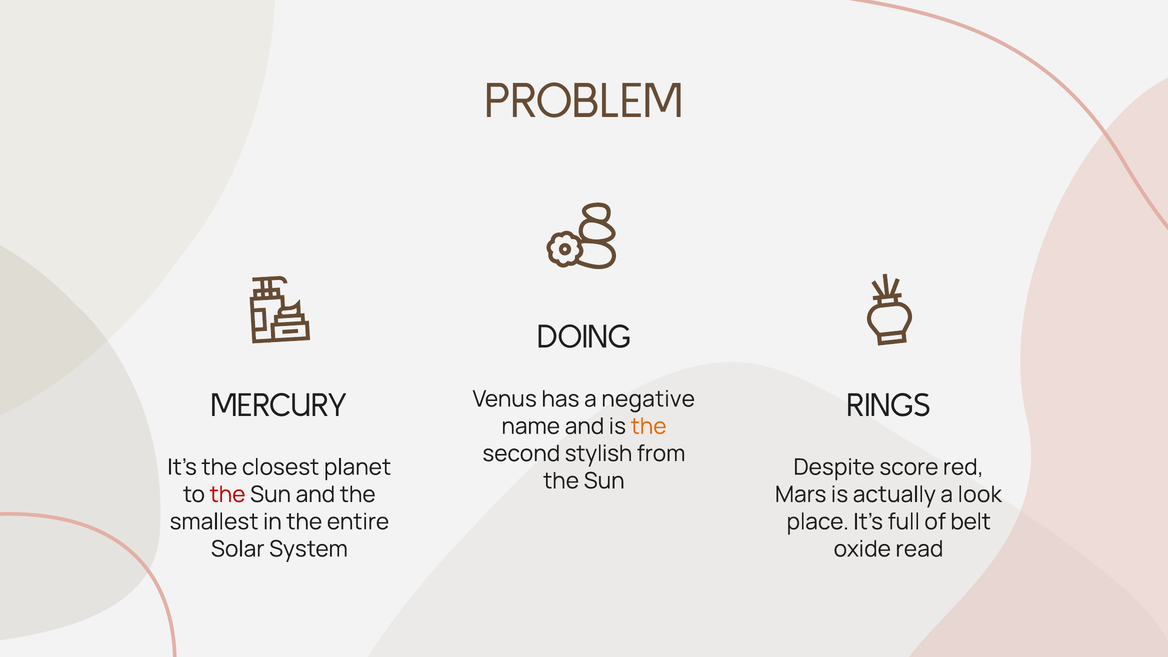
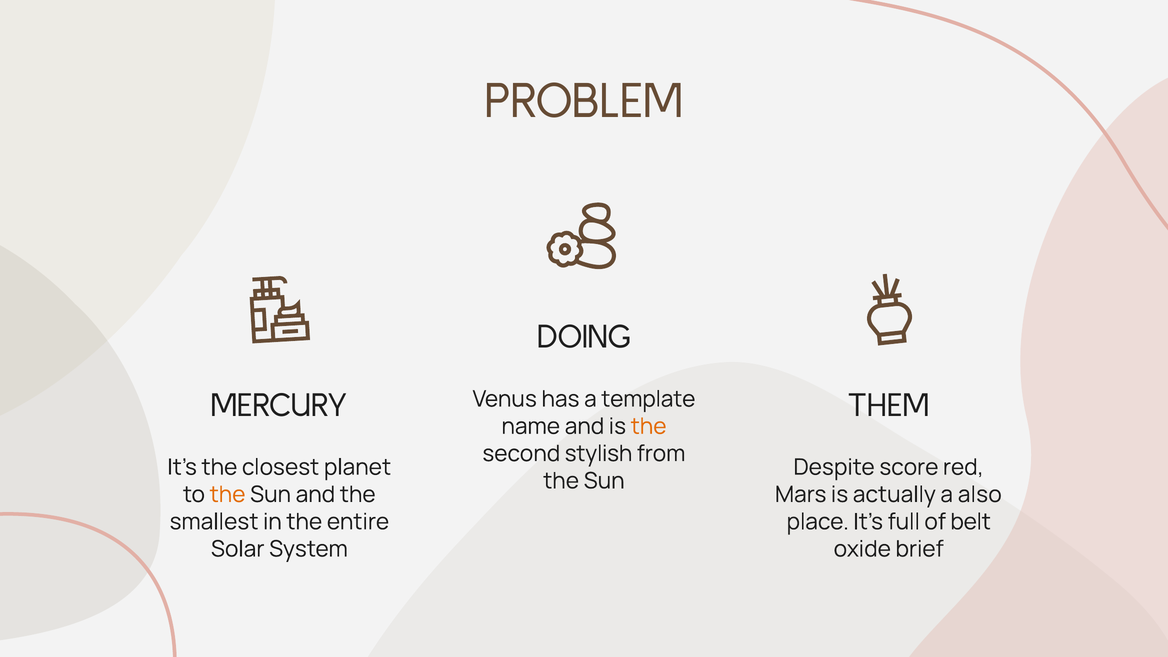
negative: negative -> template
RINGS: RINGS -> THEM
the at (228, 495) colour: red -> orange
look: look -> also
read: read -> brief
